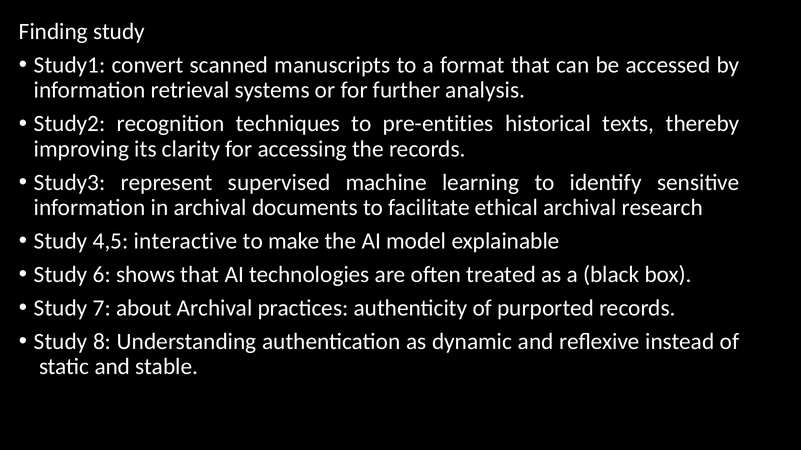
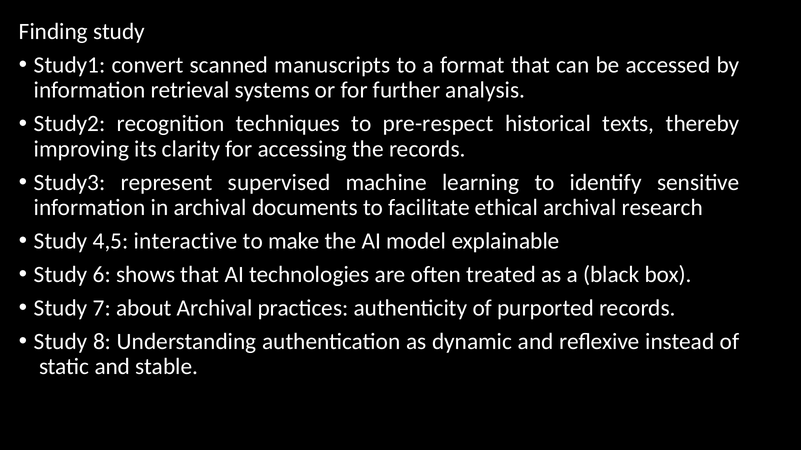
pre-entities: pre-entities -> pre-respect
